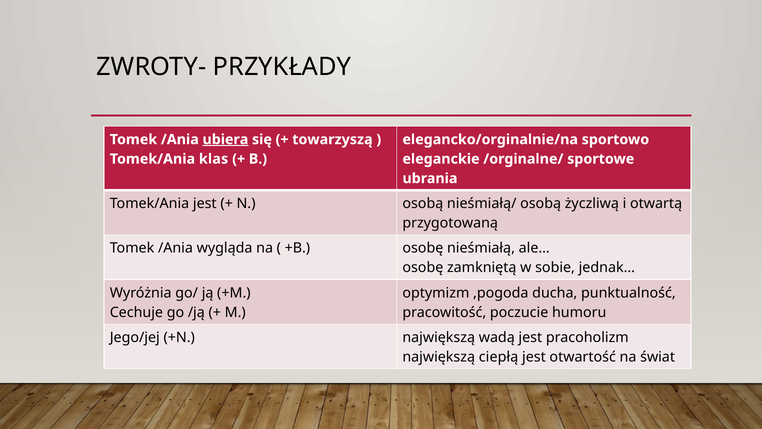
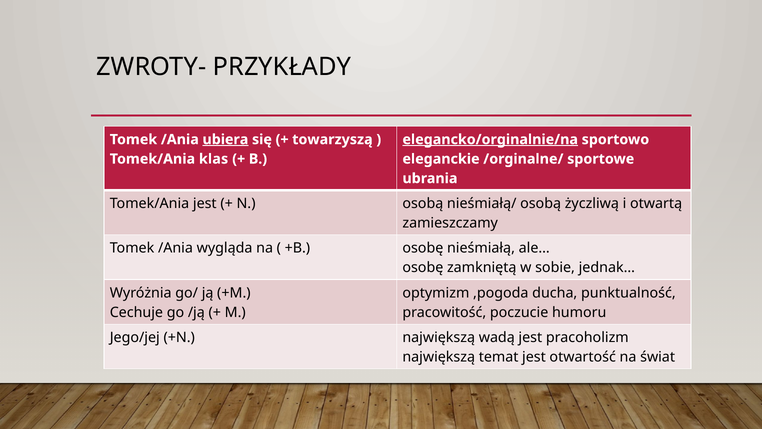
elegancko/orginalnie/na underline: none -> present
przygotowaną: przygotowaną -> zamieszczamy
ciepłą: ciepłą -> temat
